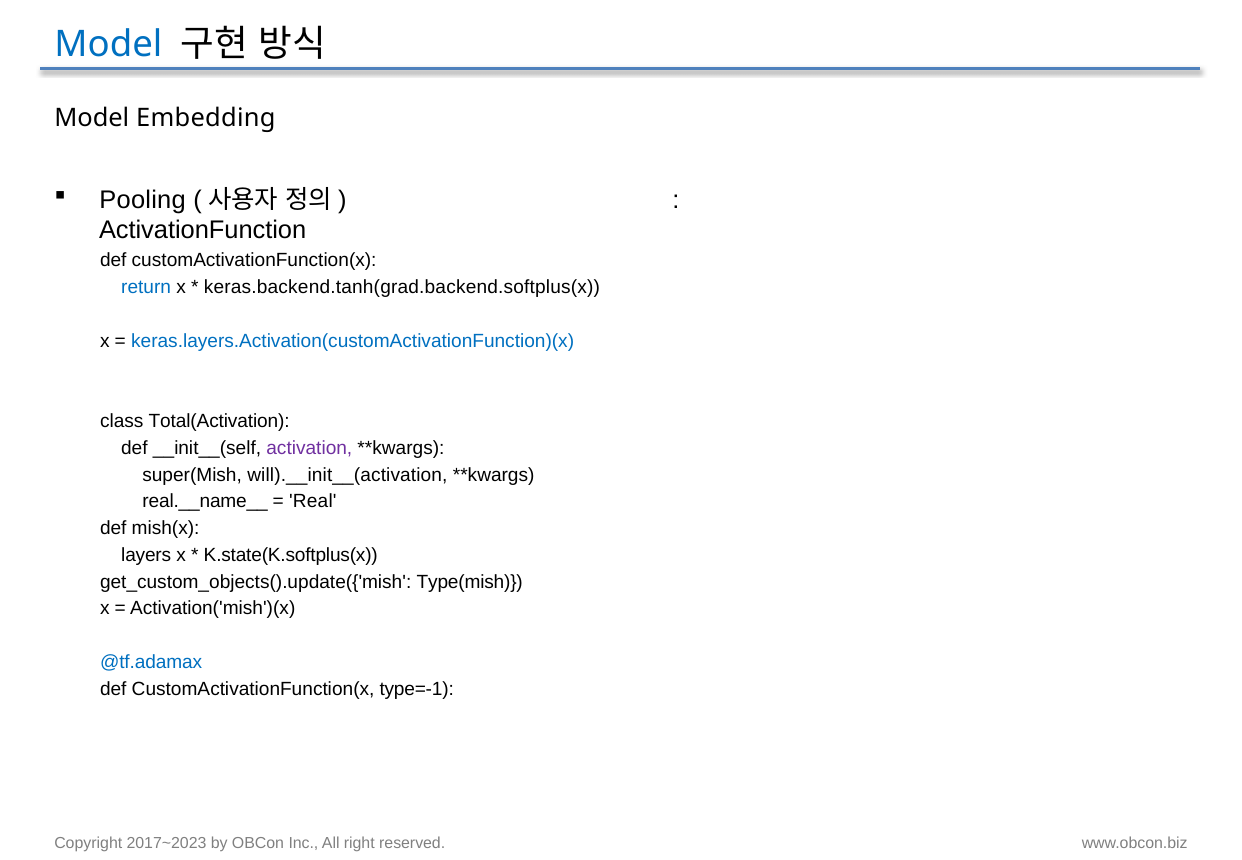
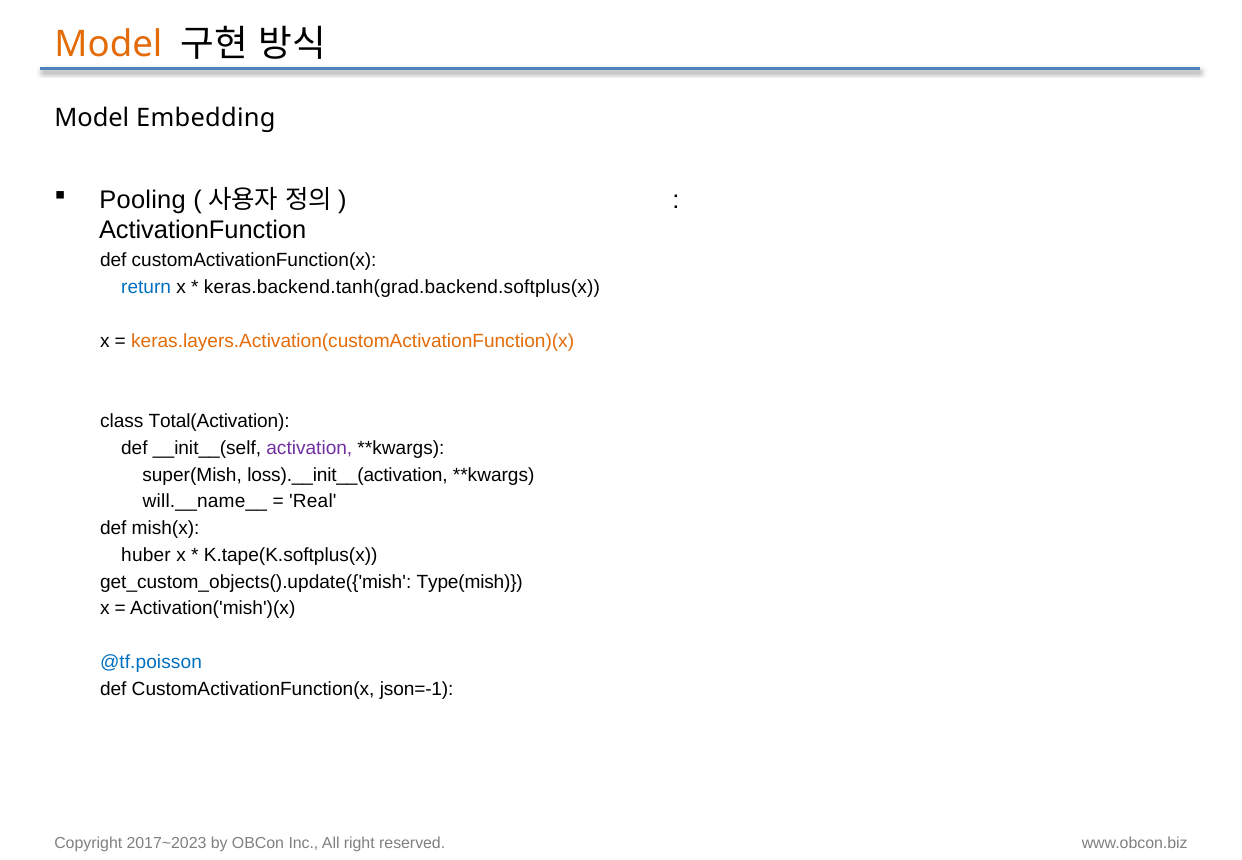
Model at (108, 45) colour: blue -> orange
keras.layers.Activation(customActivationFunction)(x colour: blue -> orange
will).__init__(activation: will).__init__(activation -> loss).__init__(activation
real.__name__: real.__name__ -> will.__name__
layers: layers -> huber
K.state(K.softplus(x: K.state(K.softplus(x -> K.tape(K.softplus(x
@tf.adamax: @tf.adamax -> @tf.poisson
type=-1: type=-1 -> json=-1
